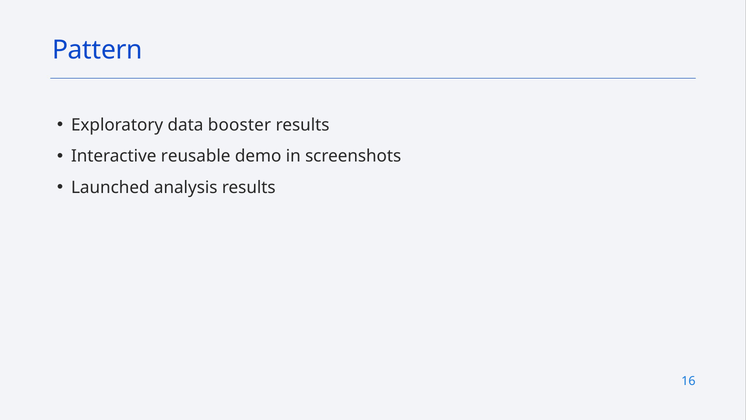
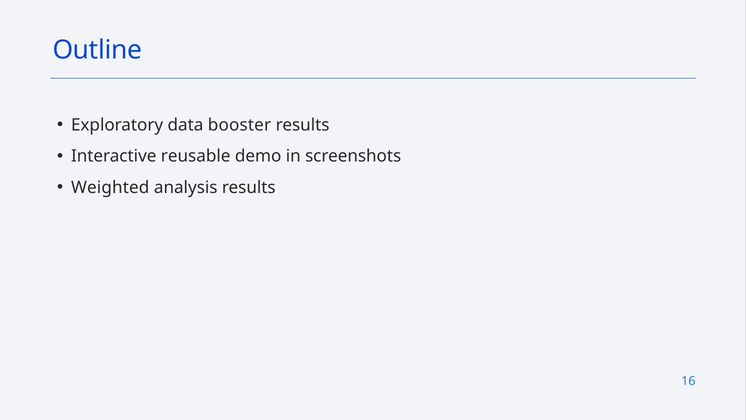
Pattern: Pattern -> Outline
Launched: Launched -> Weighted
